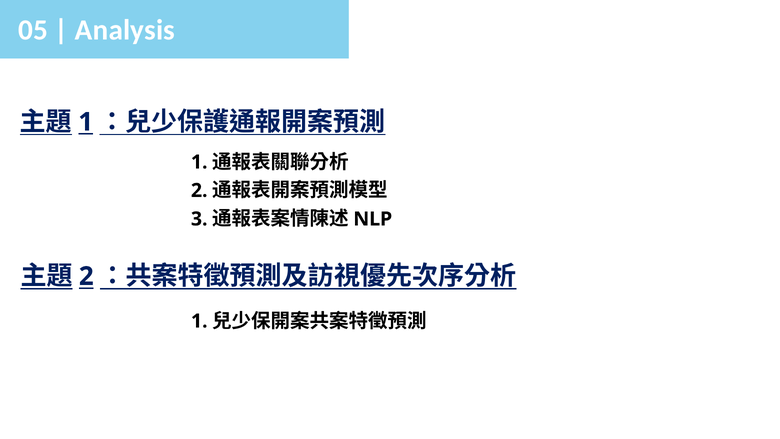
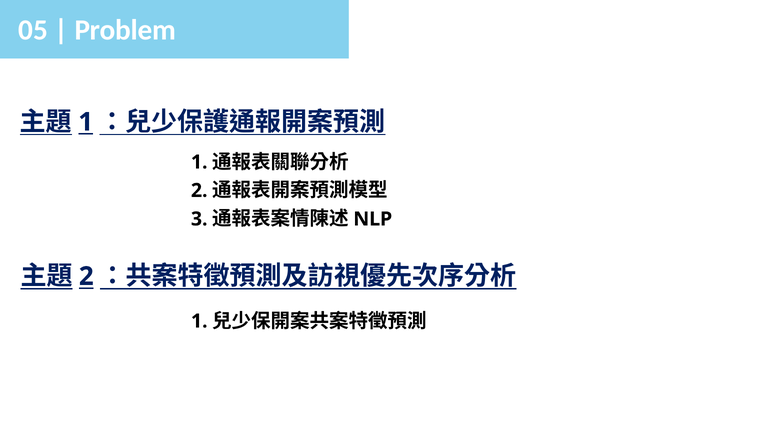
Analysis: Analysis -> Problem
